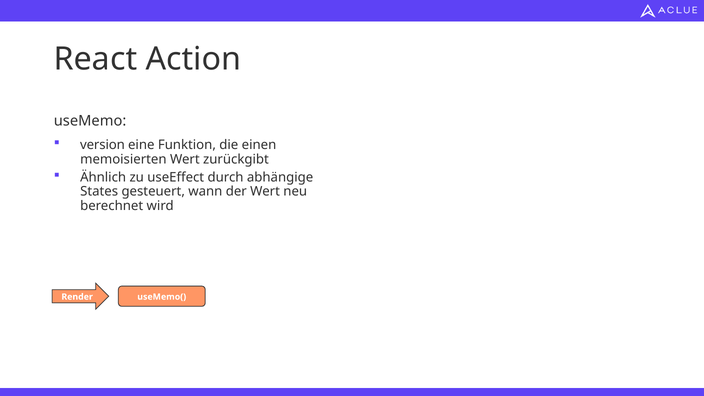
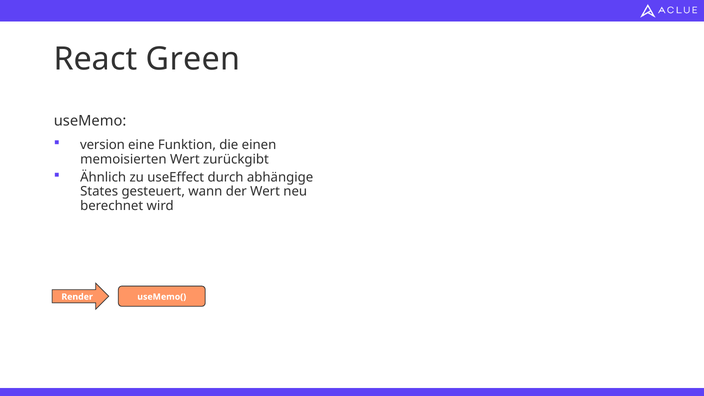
Action: Action -> Green
